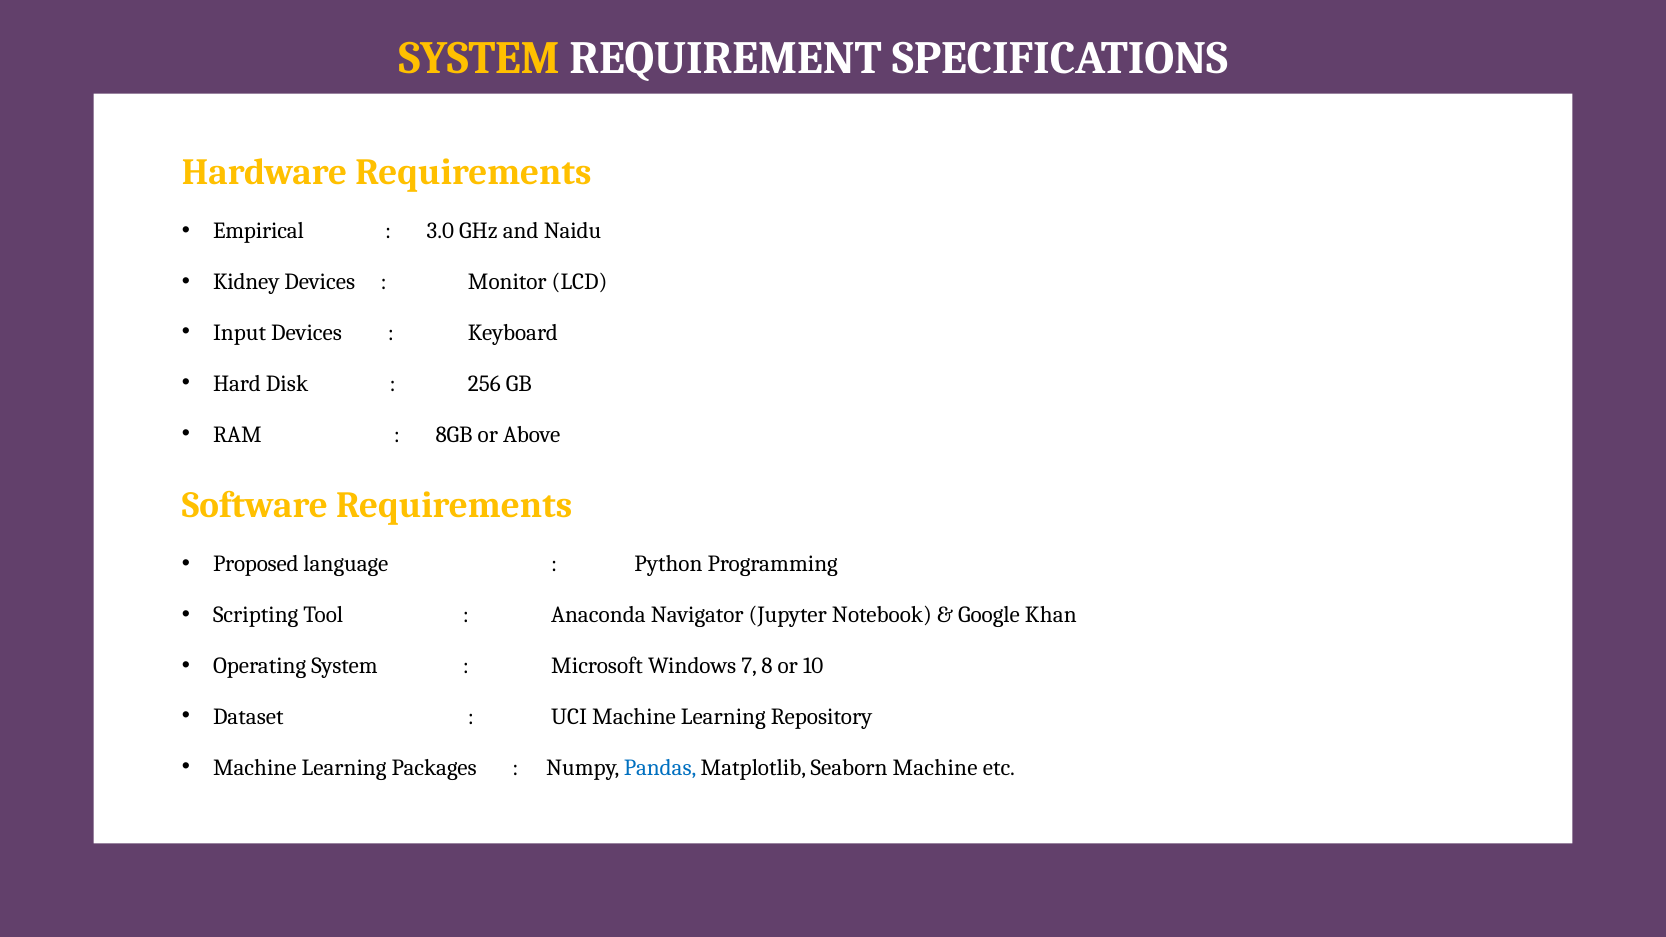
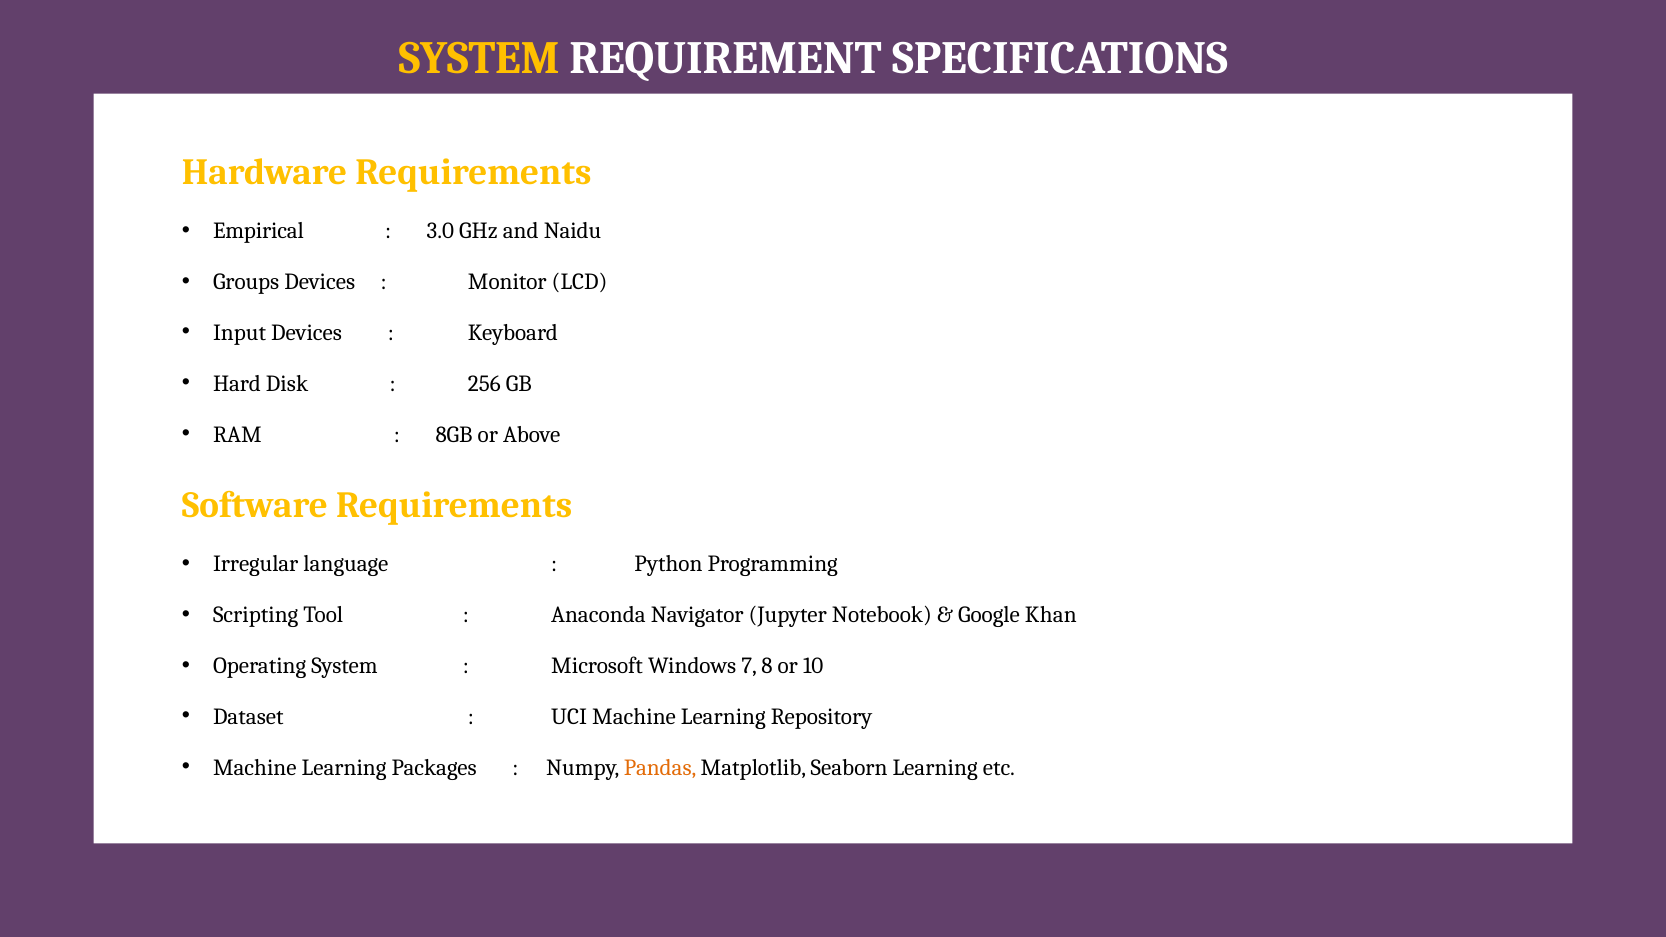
Kidney: Kidney -> Groups
Proposed: Proposed -> Irregular
Pandas colour: blue -> orange
Seaborn Machine: Machine -> Learning
